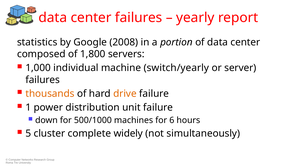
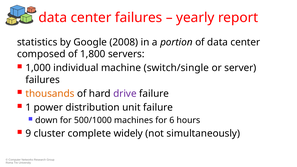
switch/yearly: switch/yearly -> switch/single
drive colour: orange -> purple
5: 5 -> 9
